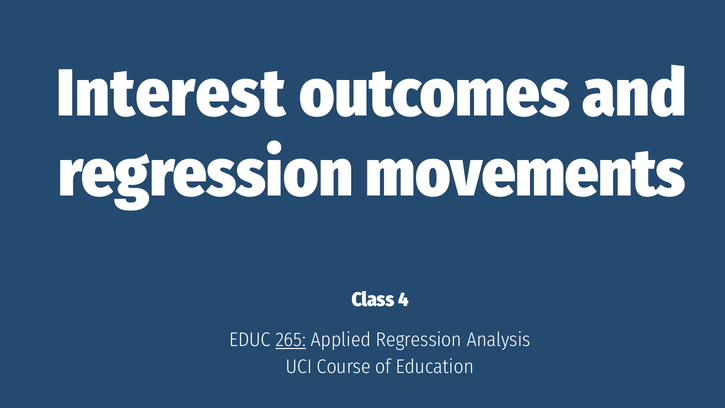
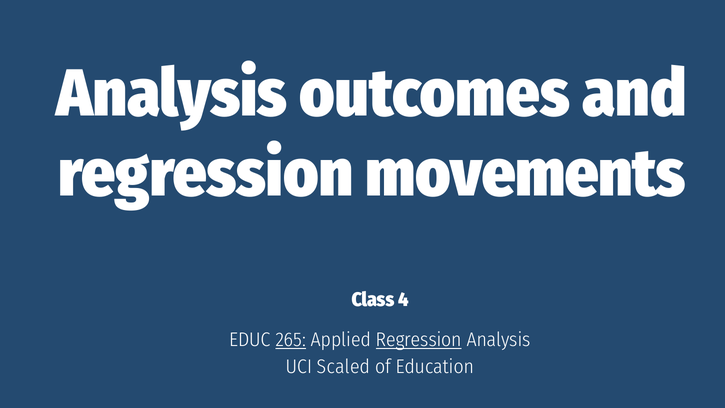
Interest at (171, 94): Interest -> Analysis
Regression at (419, 340) underline: none -> present
Course: Course -> Scaled
